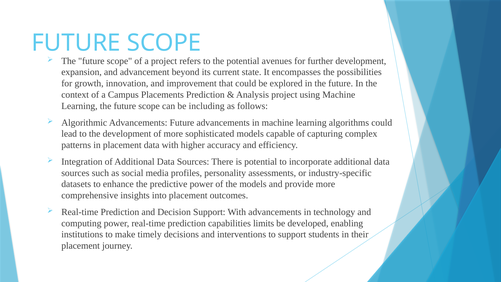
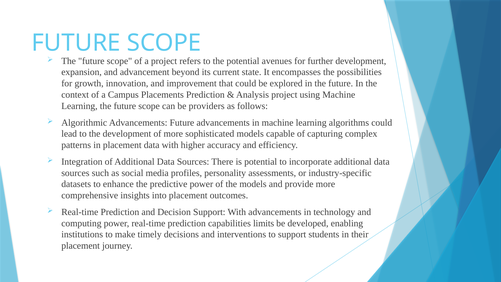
including: including -> providers
